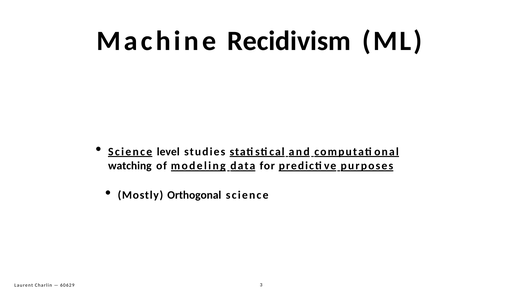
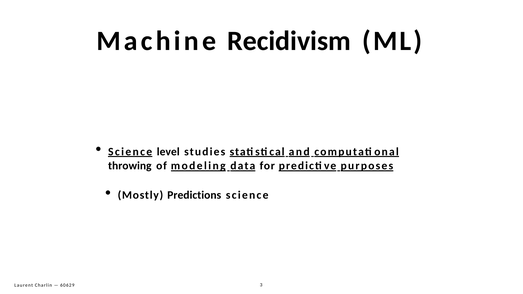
watching: watching -> throwing
Orthogonal: Orthogonal -> Predictions
